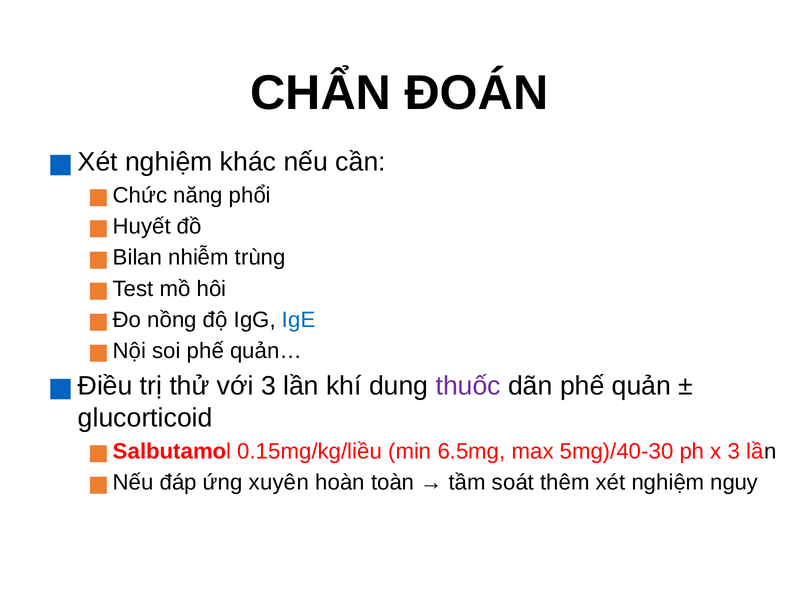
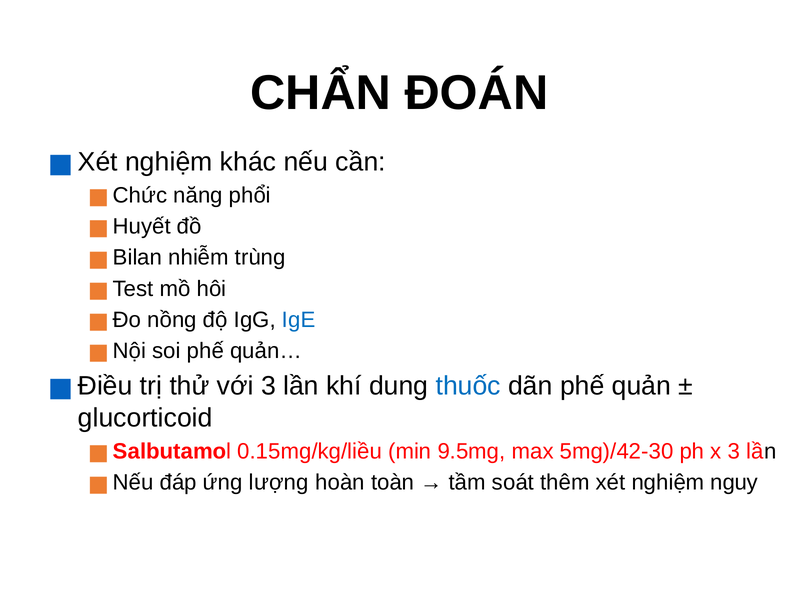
thuốc colour: purple -> blue
6.5mg: 6.5mg -> 9.5mg
5mg)/40-30: 5mg)/40-30 -> 5mg)/42-30
xuyên: xuyên -> lượng
